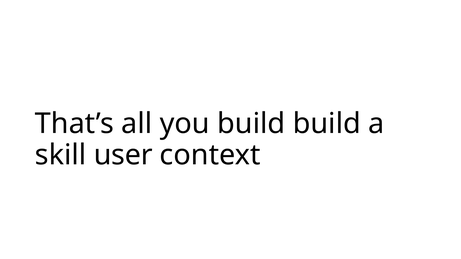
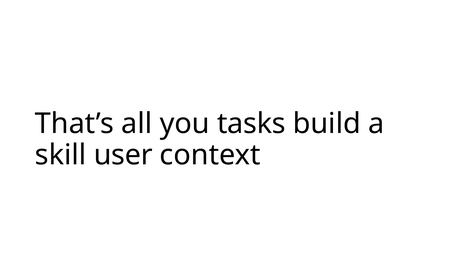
you build: build -> tasks
